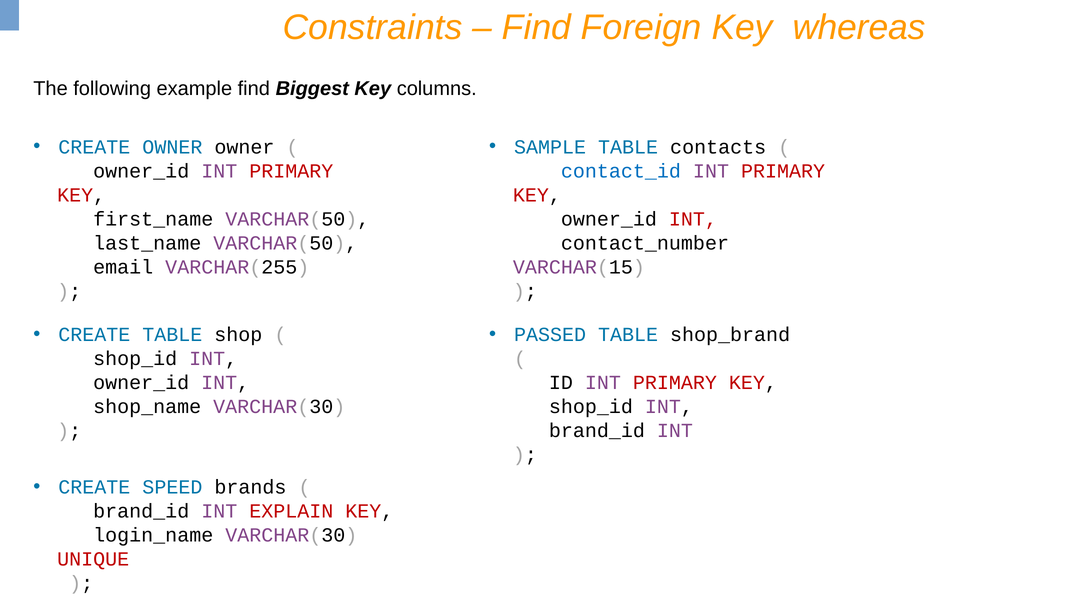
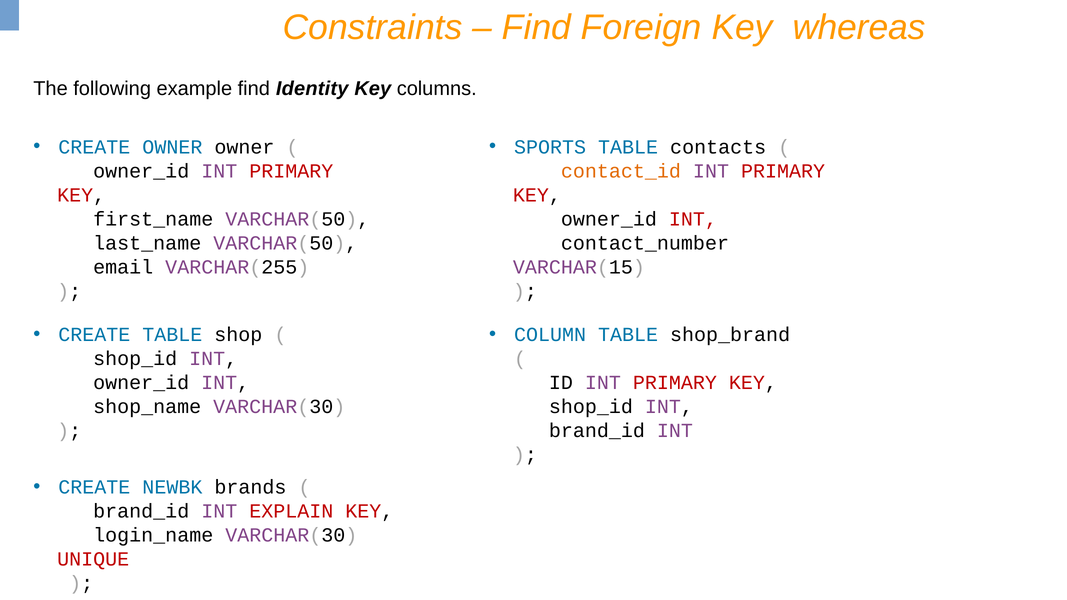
Biggest: Biggest -> Identity
SAMPLE: SAMPLE -> SPORTS
contact_id colour: blue -> orange
PASSED: PASSED -> COLUMN
SPEED: SPEED -> NEWBK
